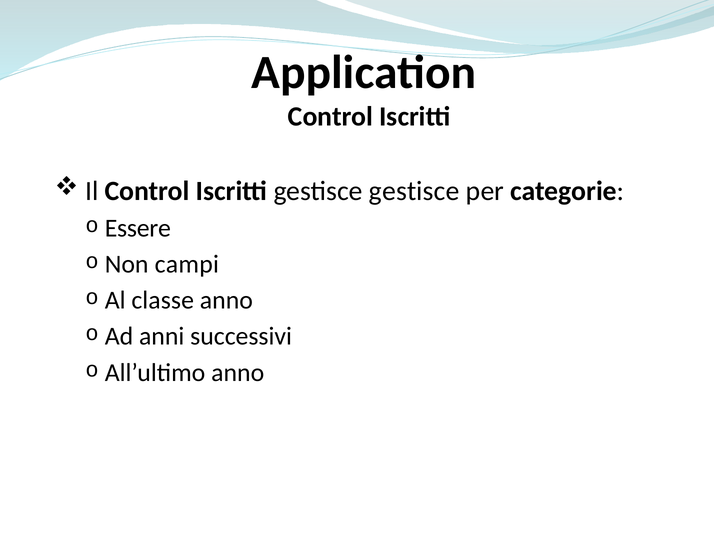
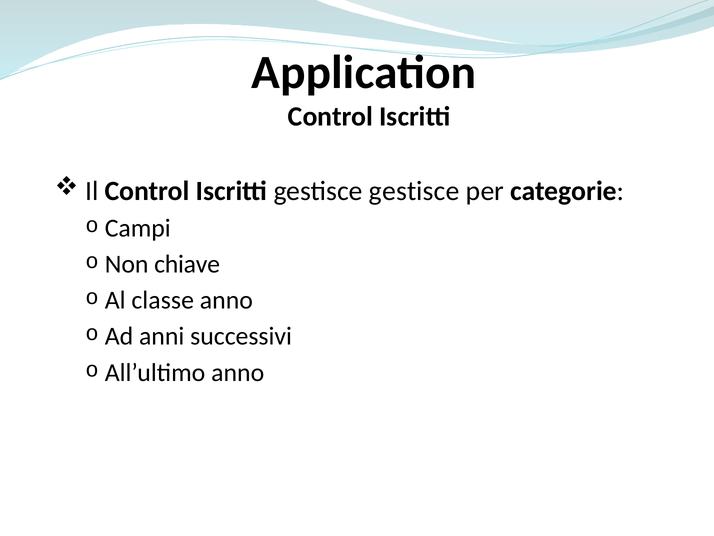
Essere: Essere -> Campi
campi: campi -> chiave
